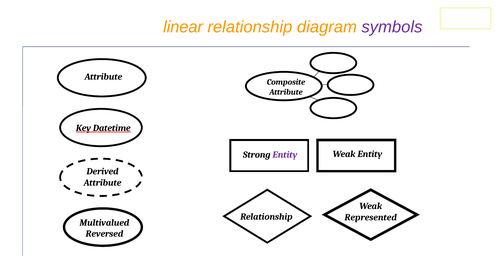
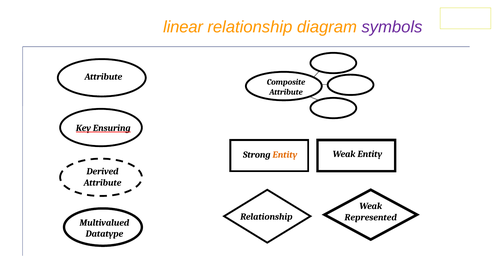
Datetime: Datetime -> Ensuring
Entity at (285, 155) colour: purple -> orange
Reversed: Reversed -> Datatype
